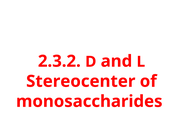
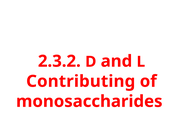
Stereocenter: Stereocenter -> Contributing
